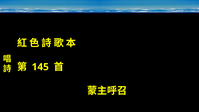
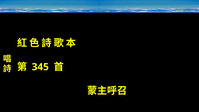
145: 145 -> 345
